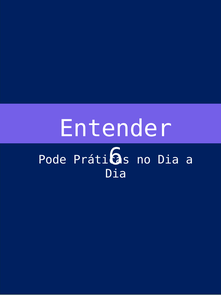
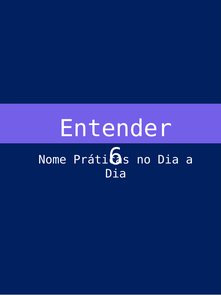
Pode: Pode -> Nome
